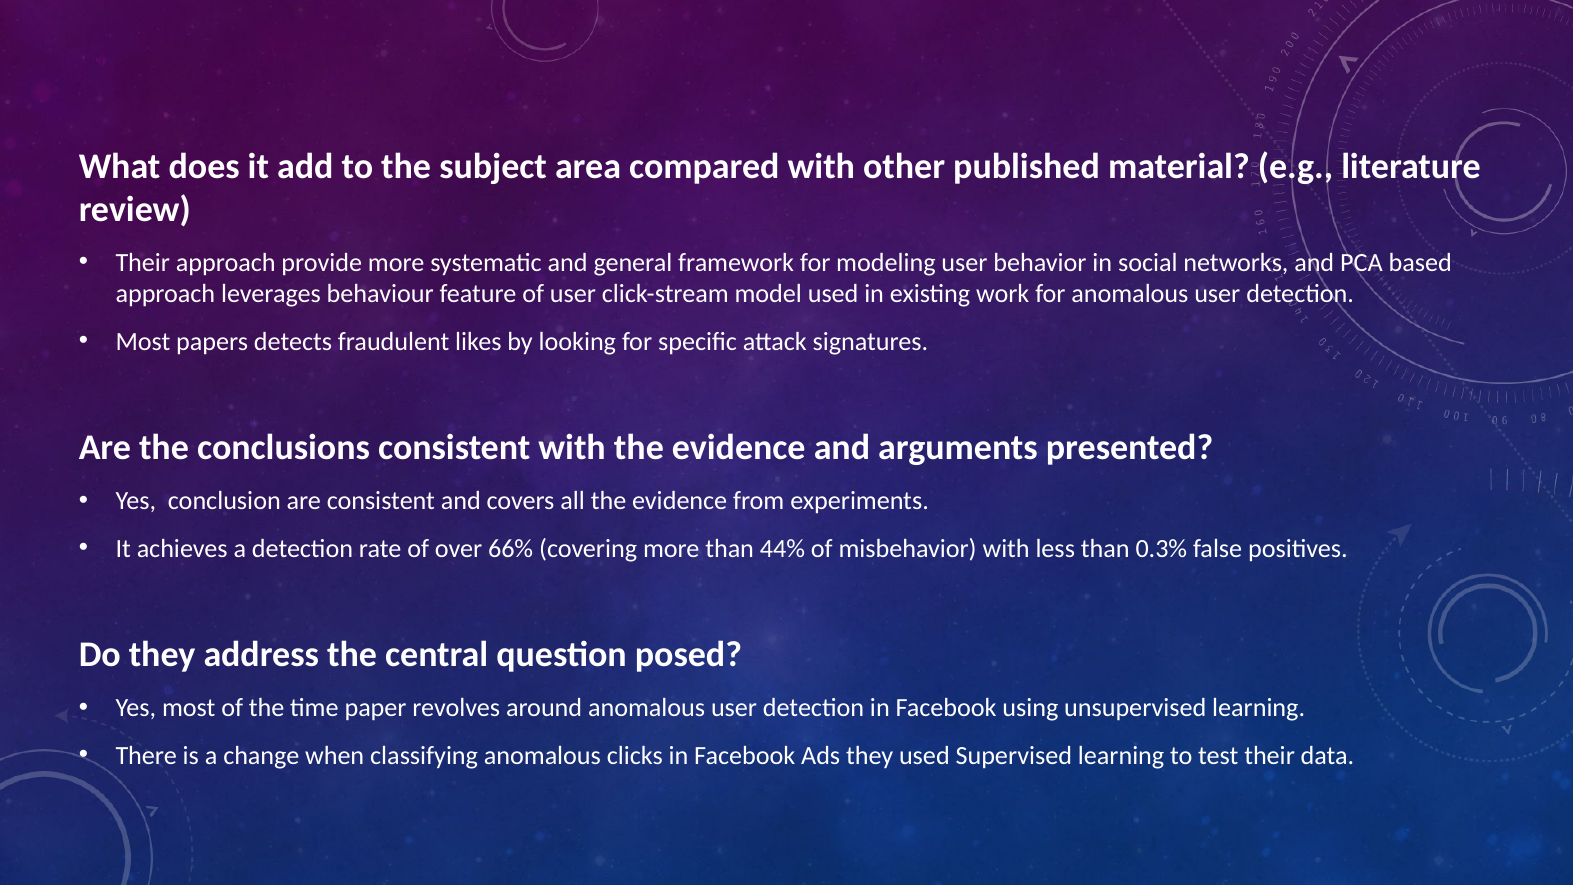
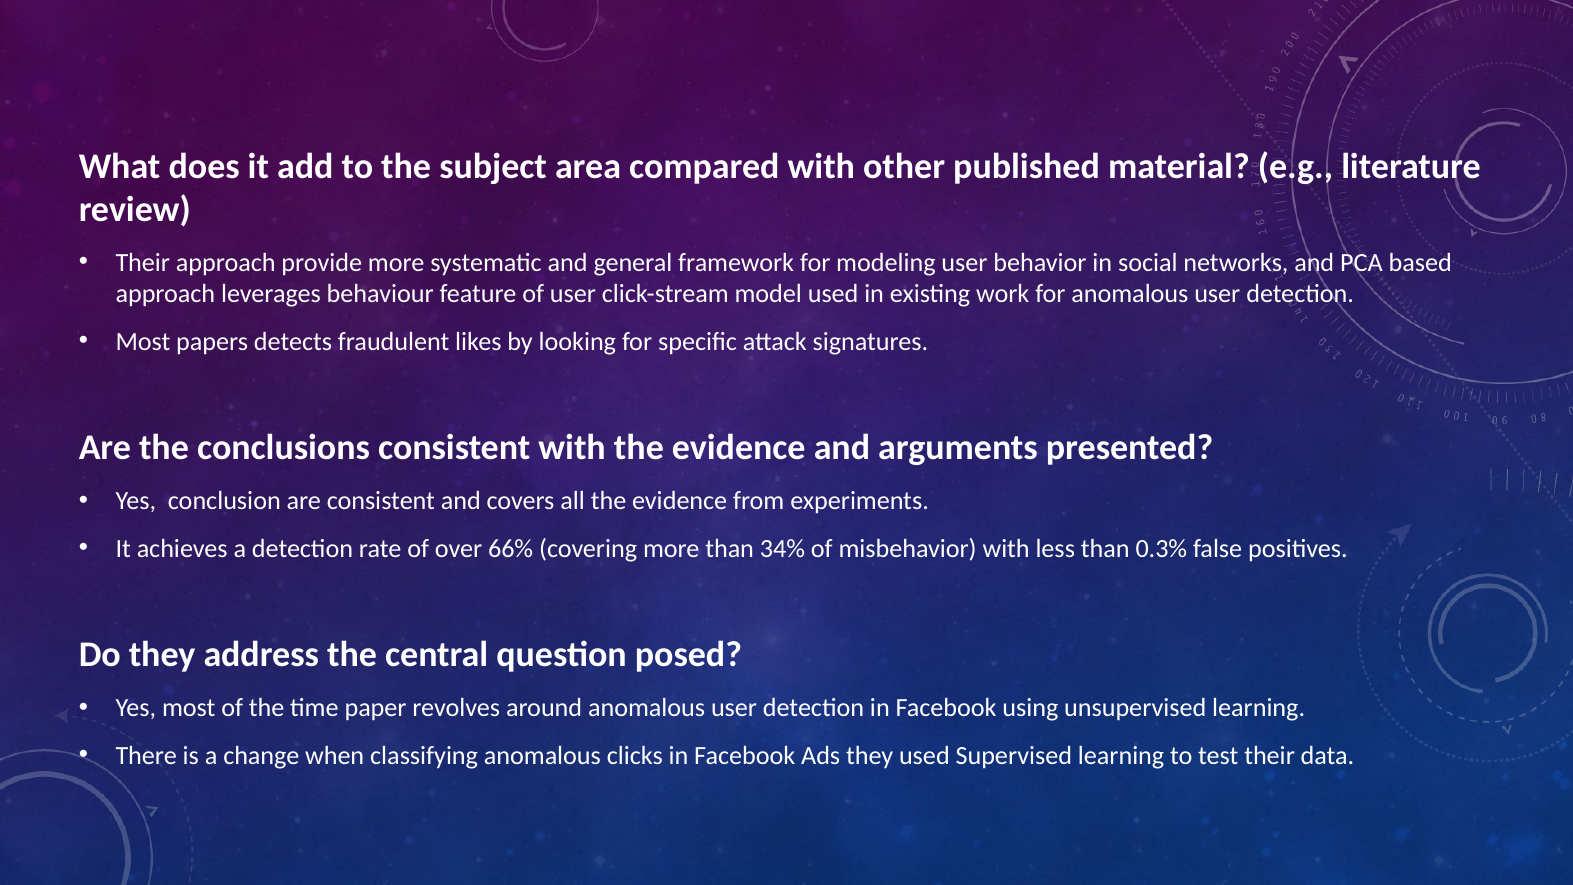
44%: 44% -> 34%
